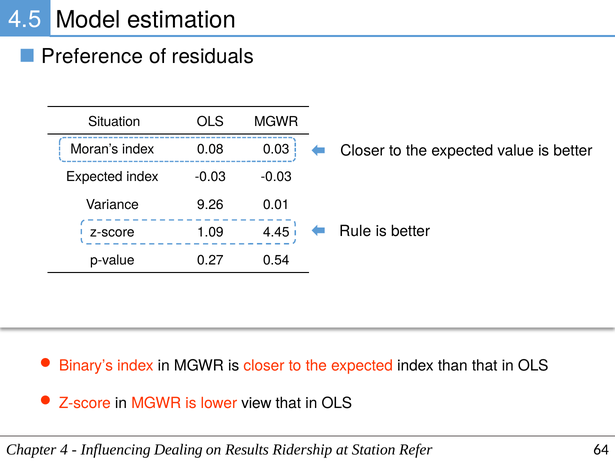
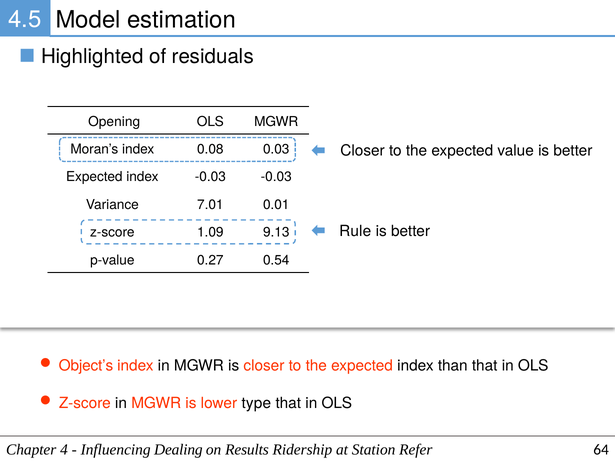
Preference: Preference -> Highlighted
Situation: Situation -> Opening
9.26: 9.26 -> 7.01
4.45: 4.45 -> 9.13
Binary’s: Binary’s -> Object’s
view: view -> type
